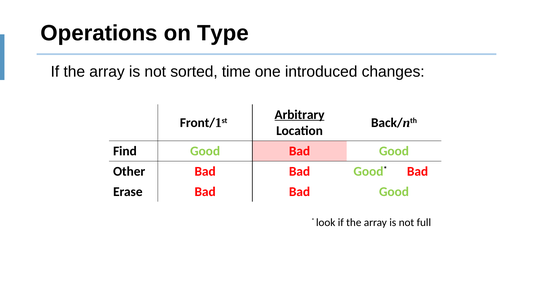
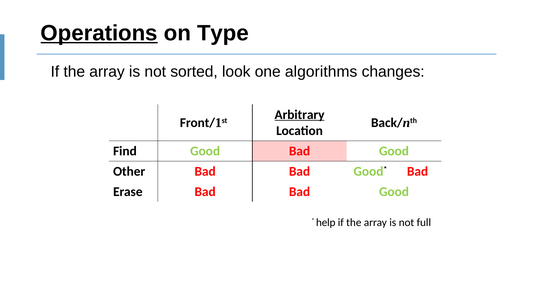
Operations underline: none -> present
time: time -> look
introduced: introduced -> algorithms
look: look -> help
